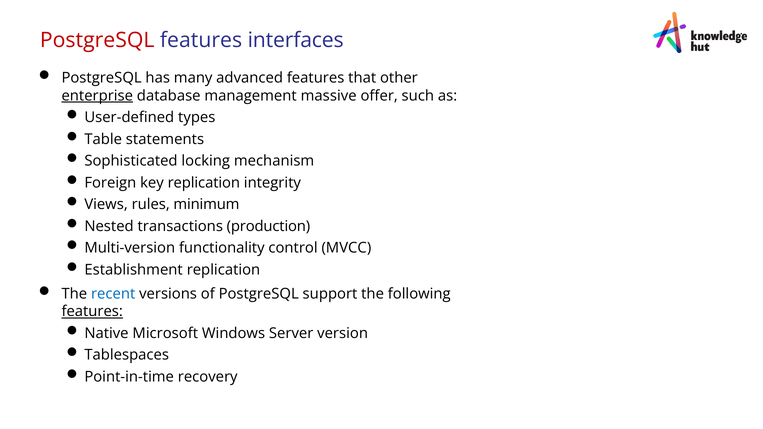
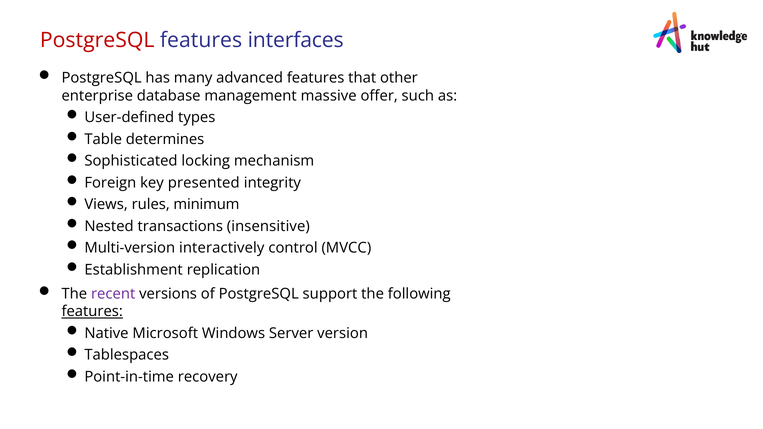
enterprise underline: present -> none
statements: statements -> determines
key replication: replication -> presented
production: production -> insensitive
functionality: functionality -> interactively
recent colour: blue -> purple
